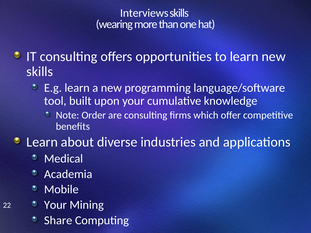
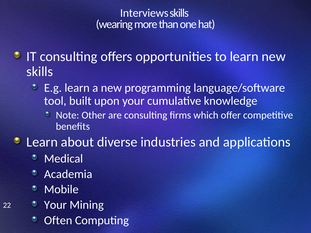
Order: Order -> Other
Share: Share -> Often
